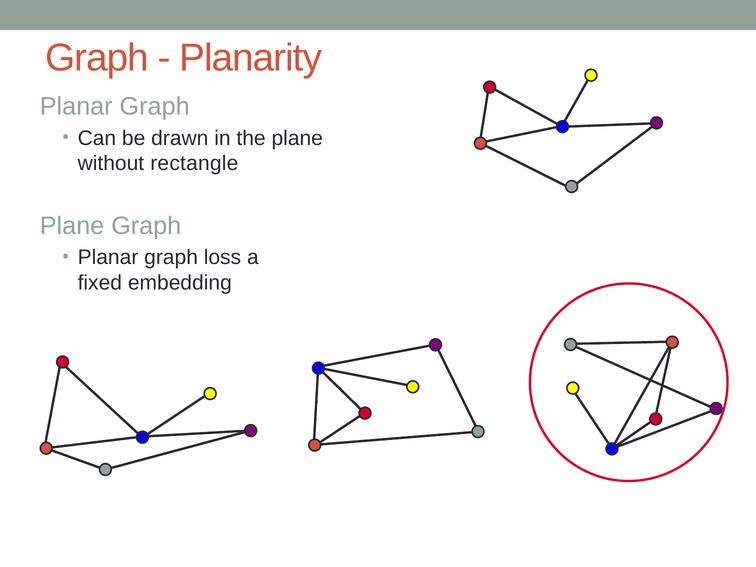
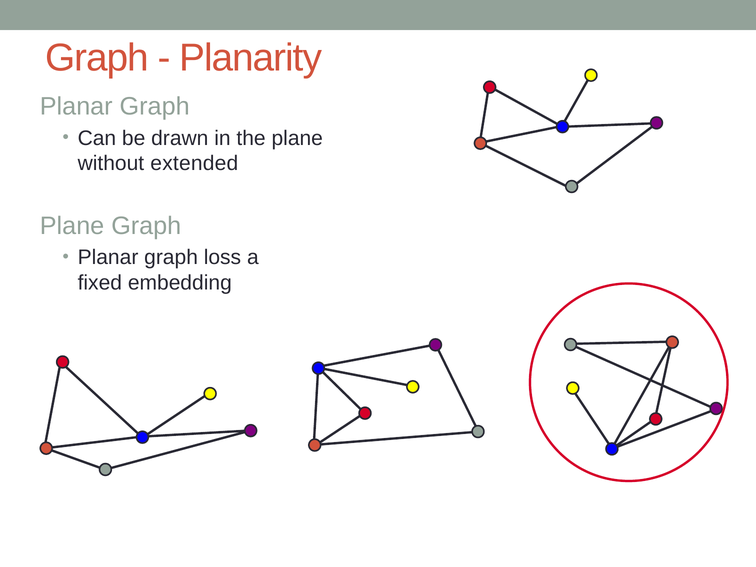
rectangle: rectangle -> extended
